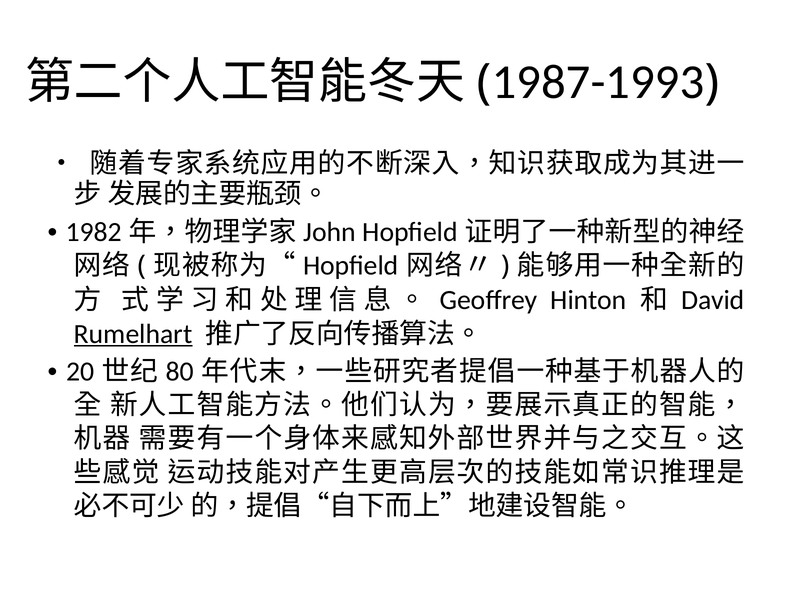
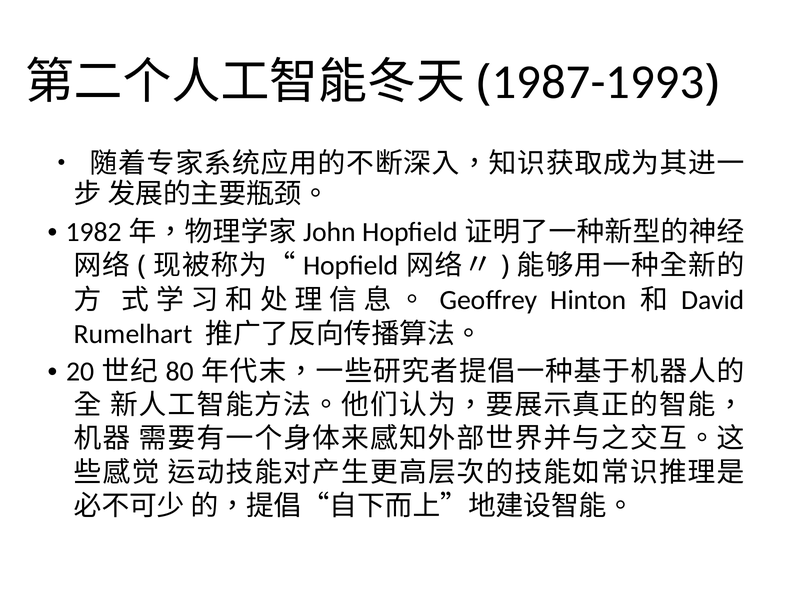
Rumelhart underline: present -> none
